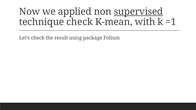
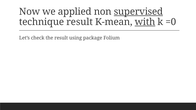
technique check: check -> result
with underline: none -> present
=1: =1 -> =0
